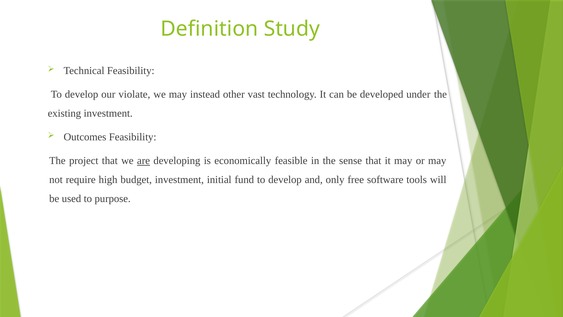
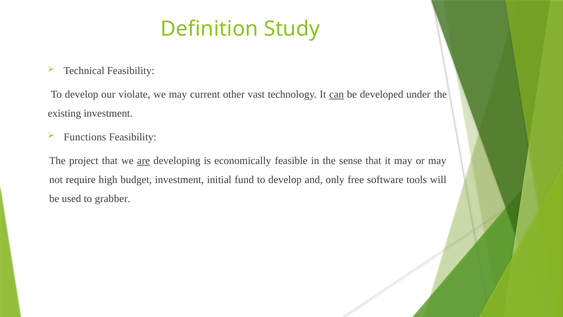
instead: instead -> current
can underline: none -> present
Outcomes: Outcomes -> Functions
purpose: purpose -> grabber
